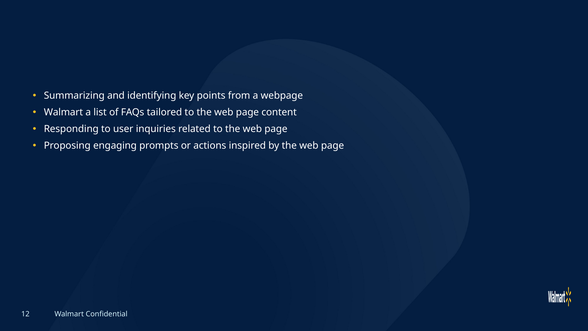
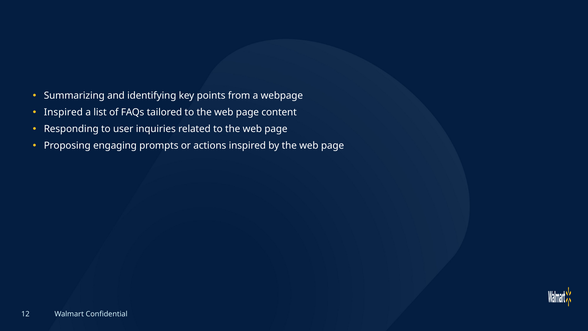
Walmart at (63, 112): Walmart -> Inspired
